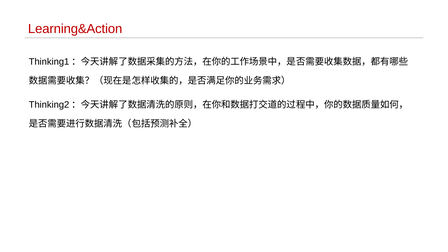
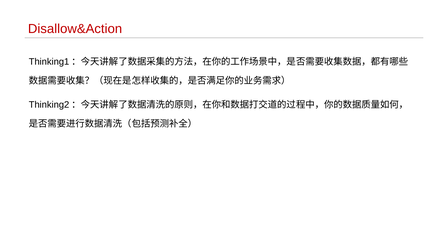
Learning&Action: Learning&Action -> Disallow&Action
